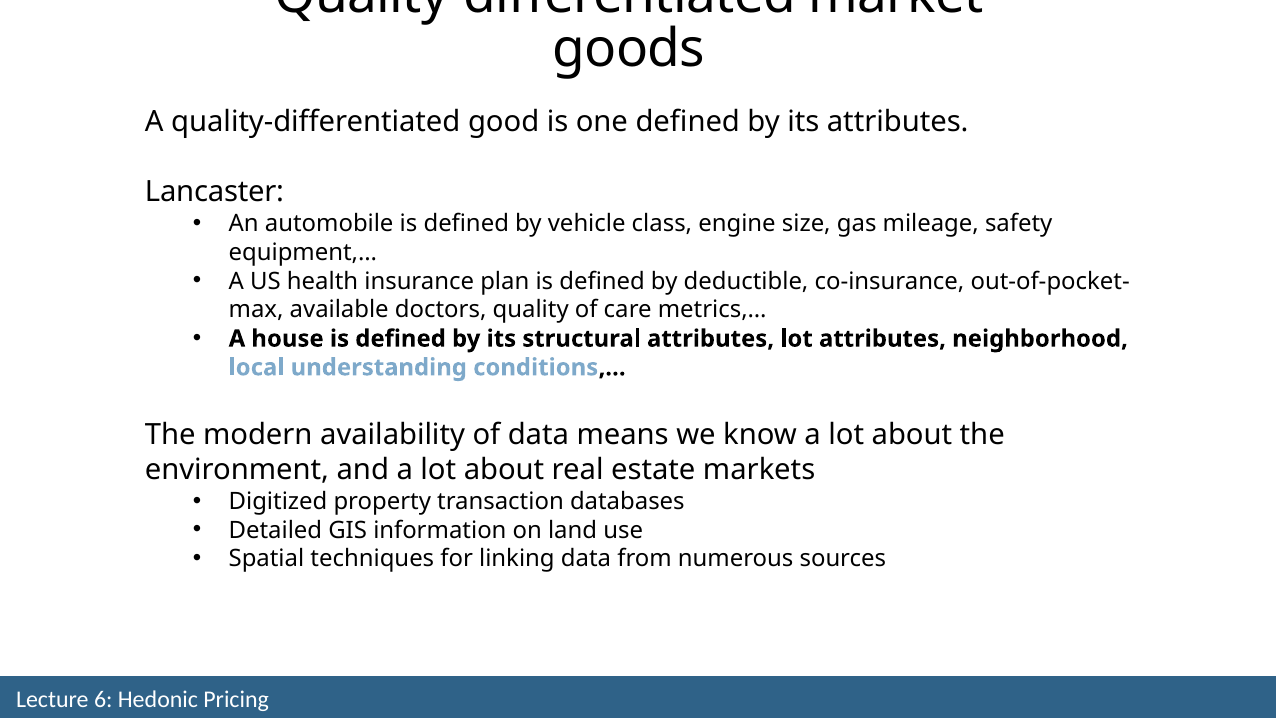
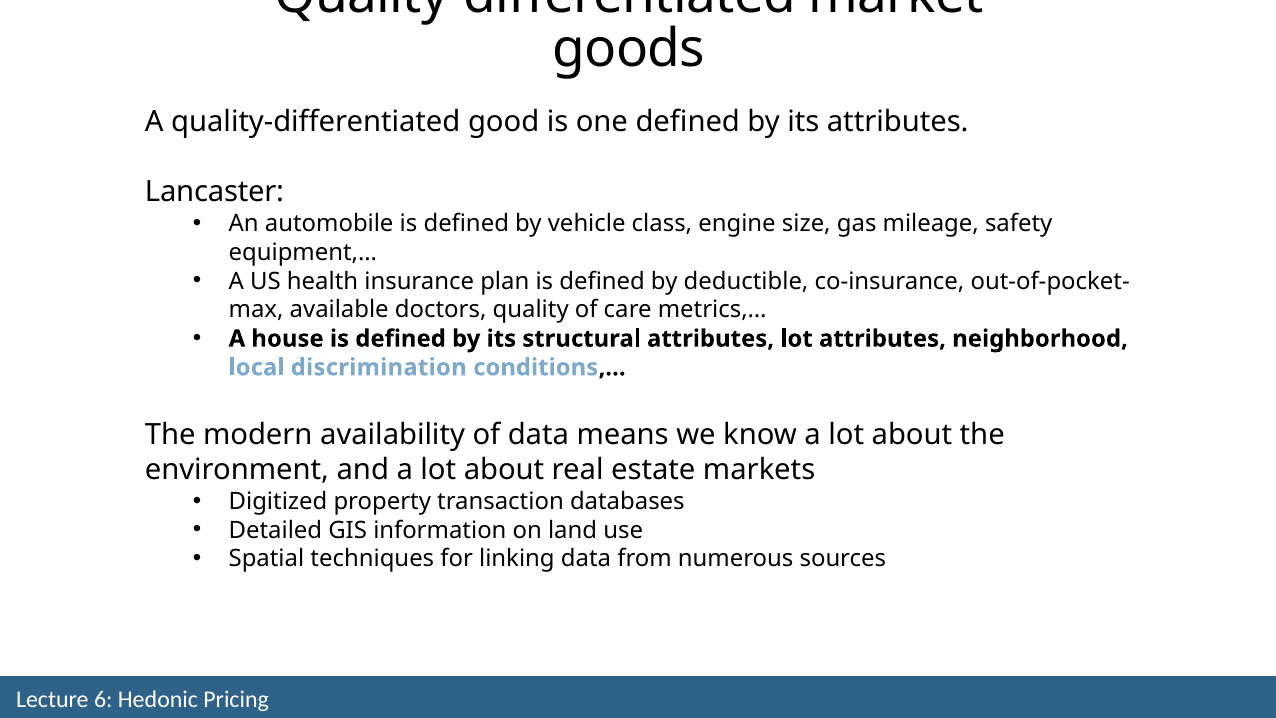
understanding: understanding -> discrimination
